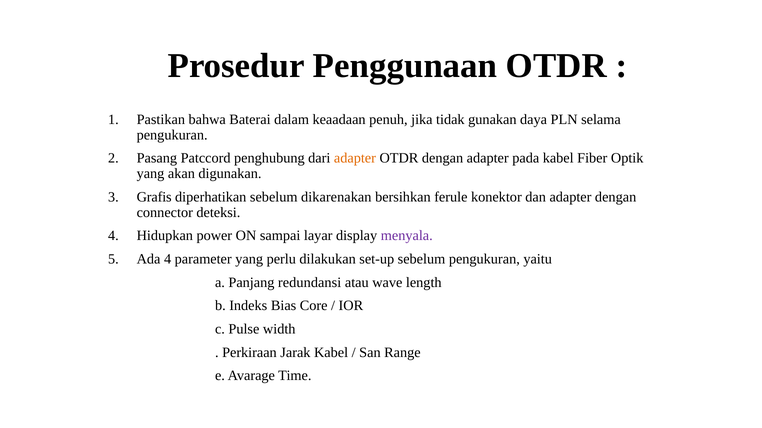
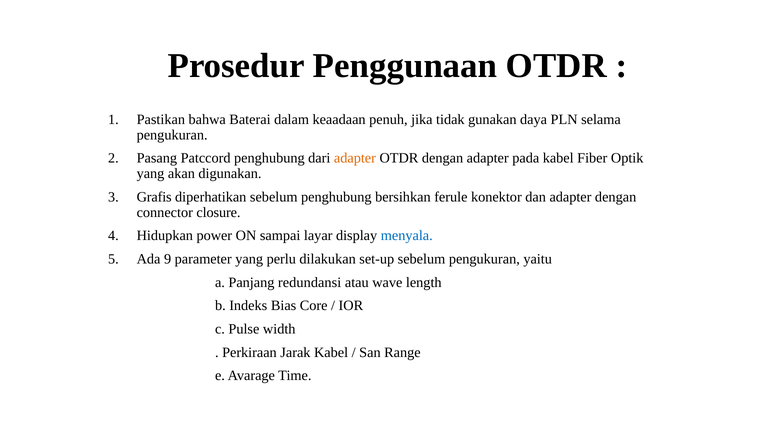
sebelum dikarenakan: dikarenakan -> penghubung
deteksi: deteksi -> closure
menyala colour: purple -> blue
Ada 4: 4 -> 9
